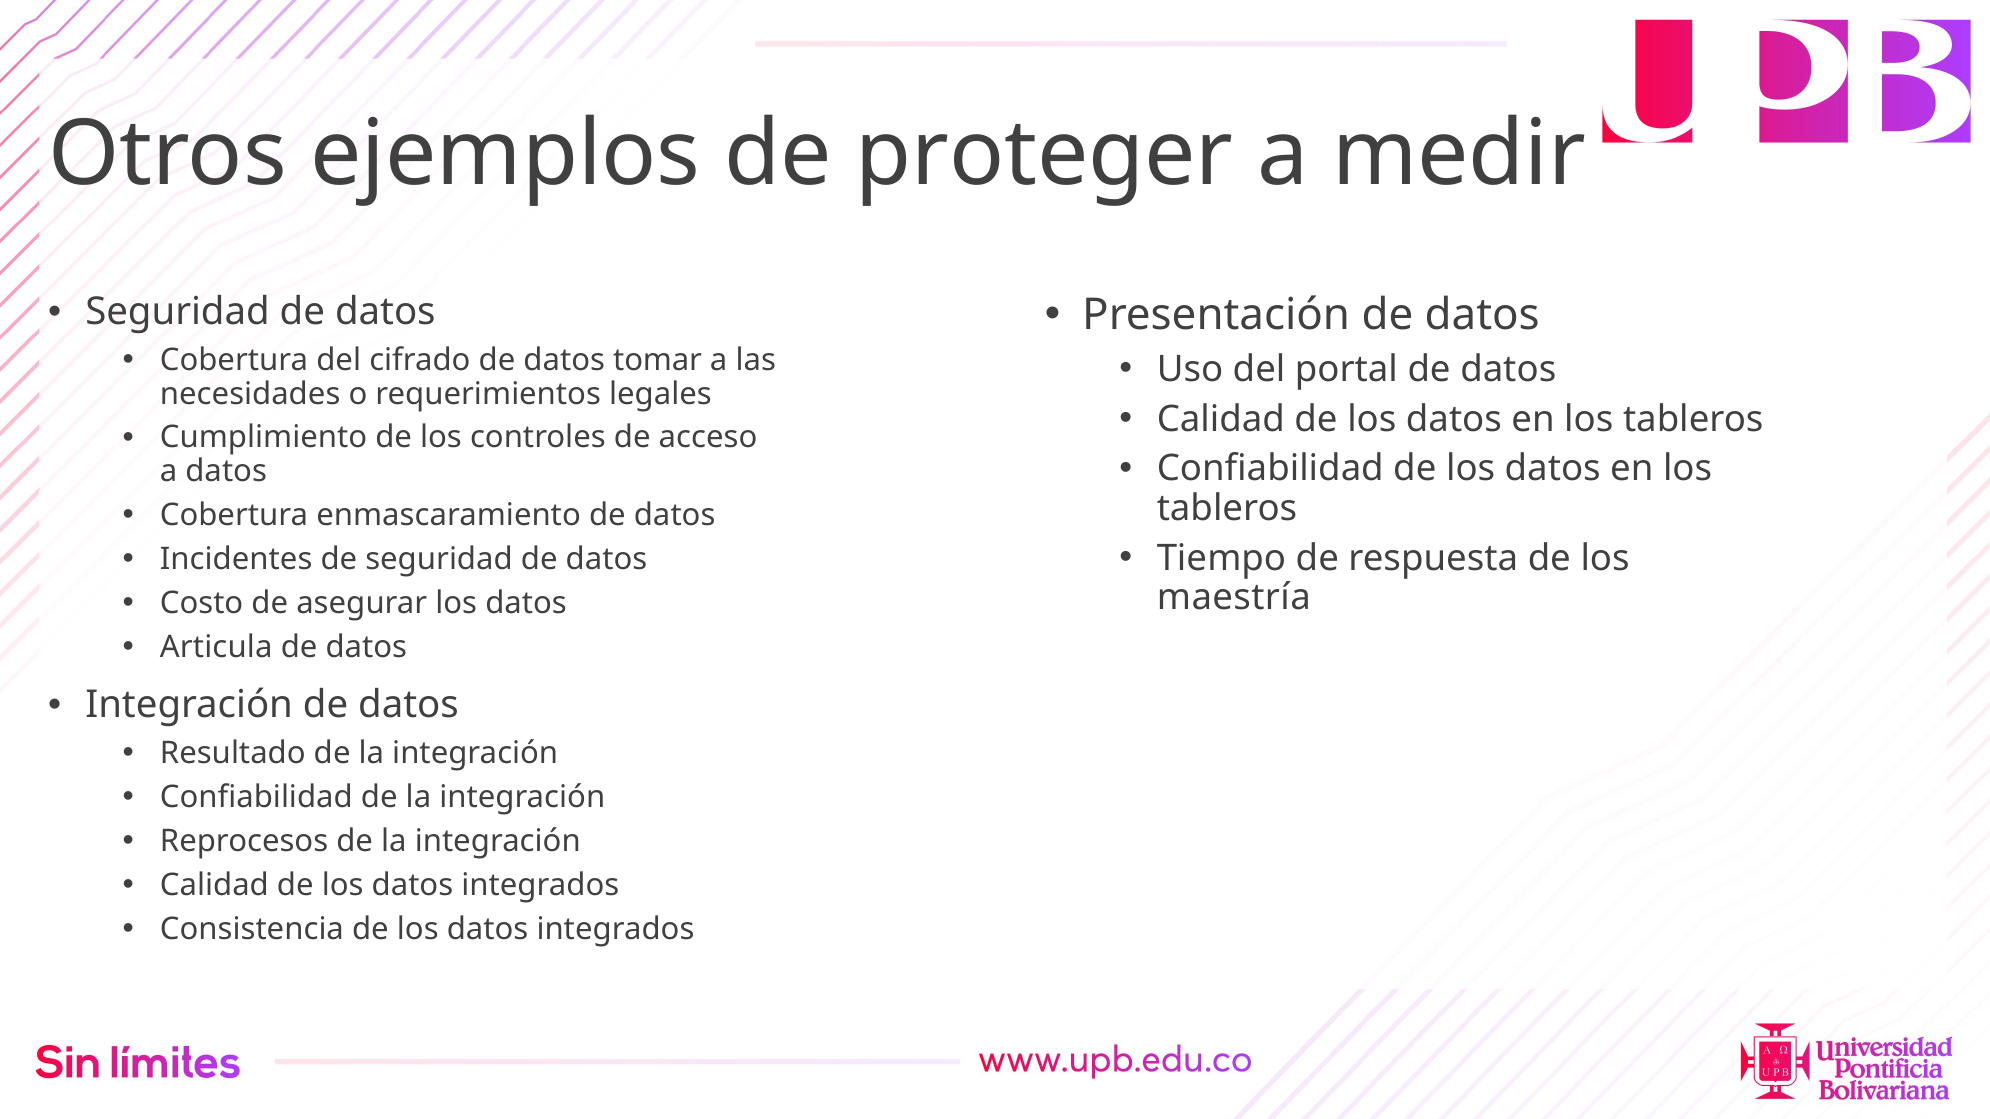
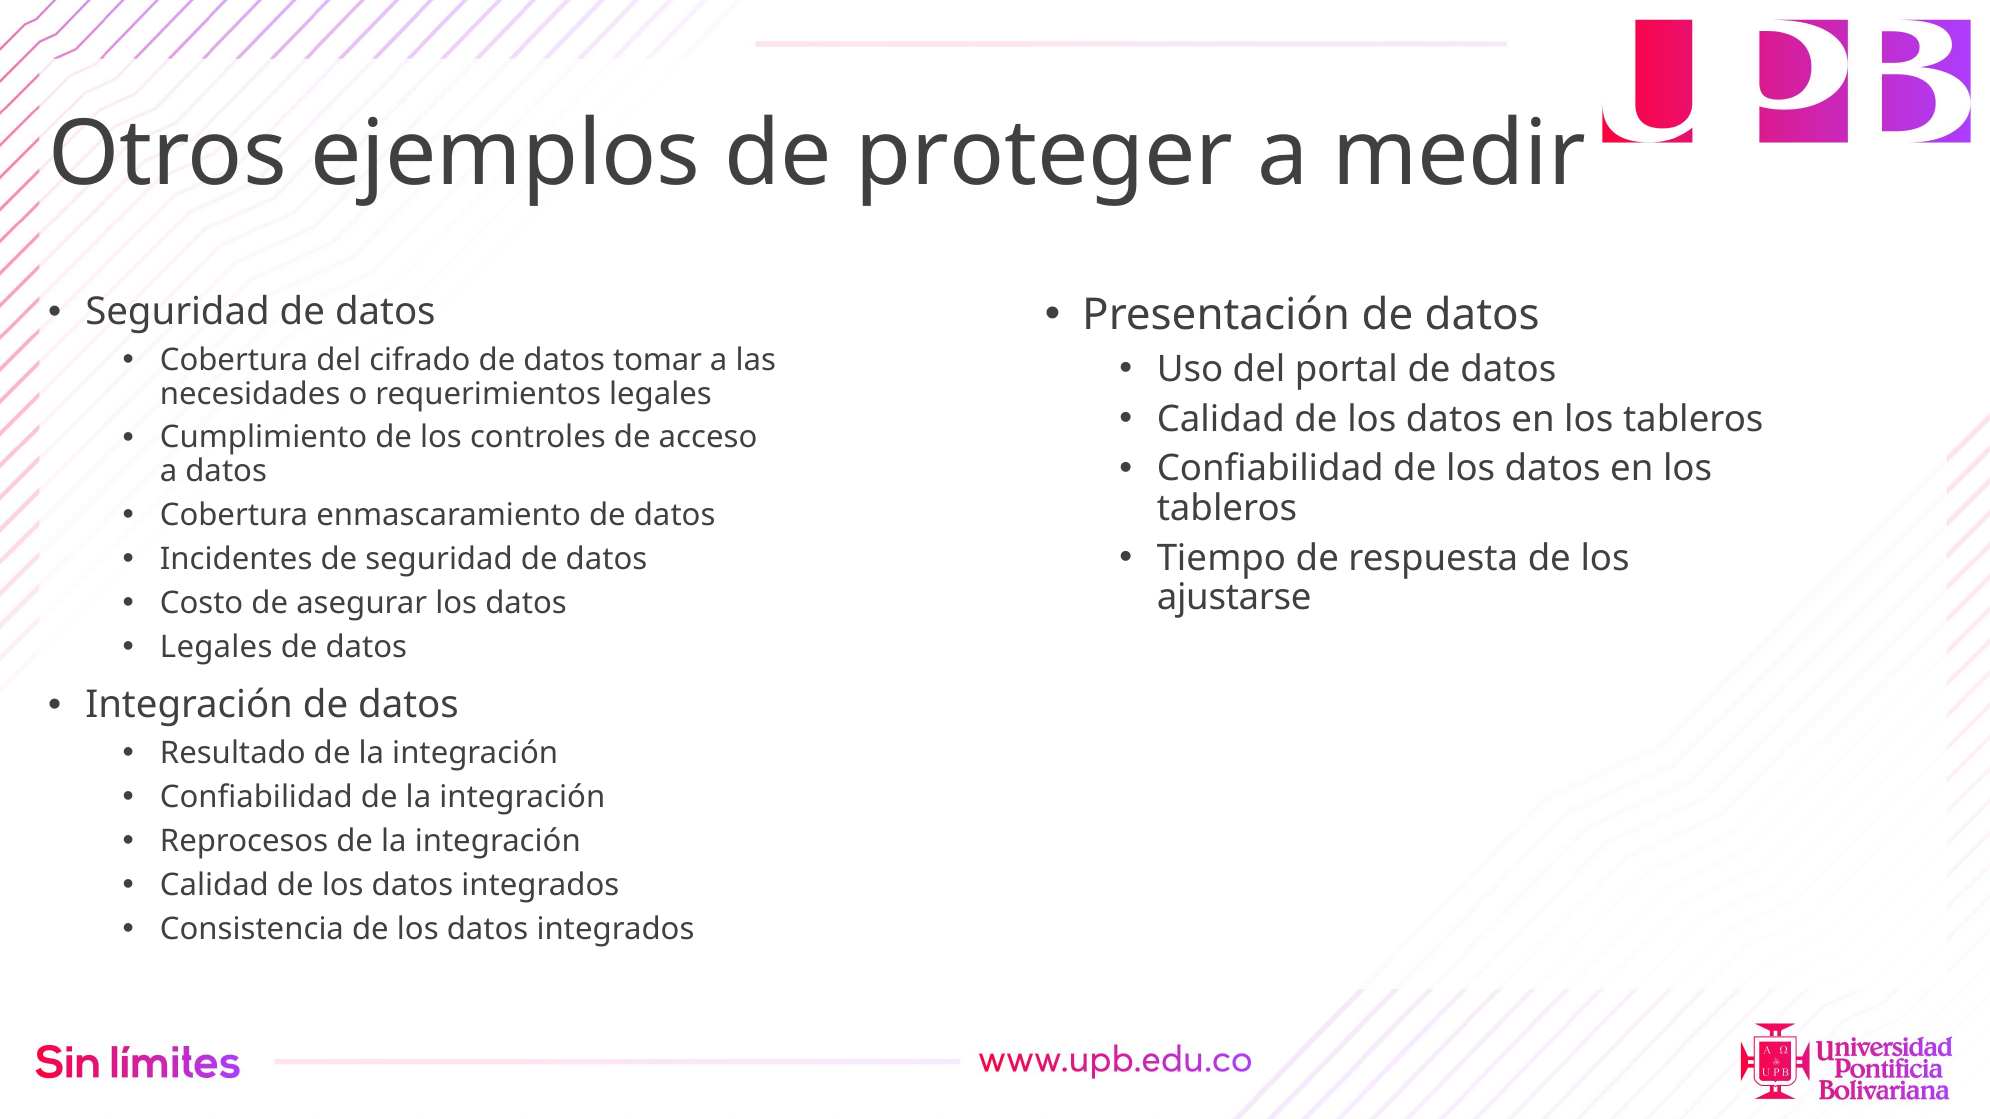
maestría: maestría -> ajustarse
Articula at (216, 647): Articula -> Legales
